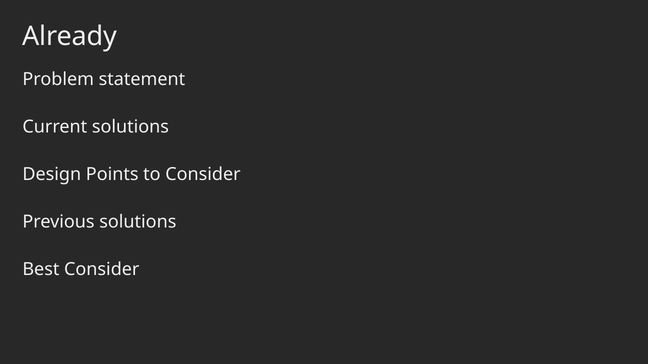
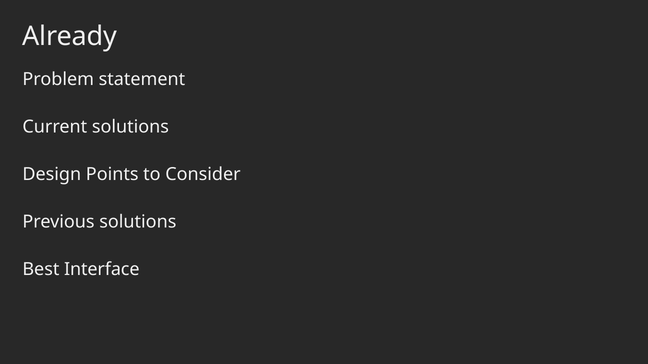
Best Consider: Consider -> Interface
